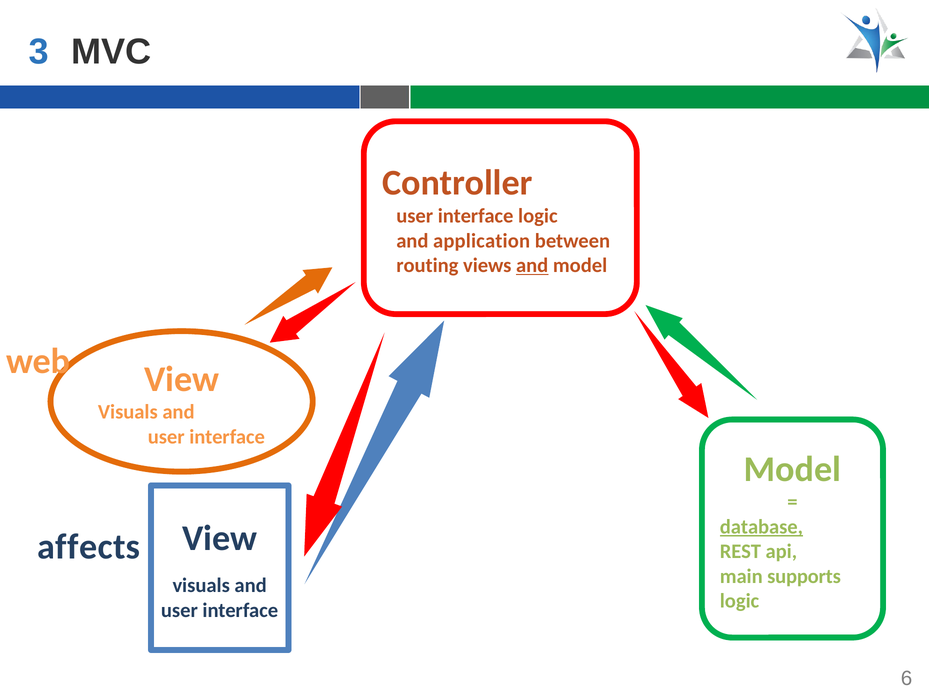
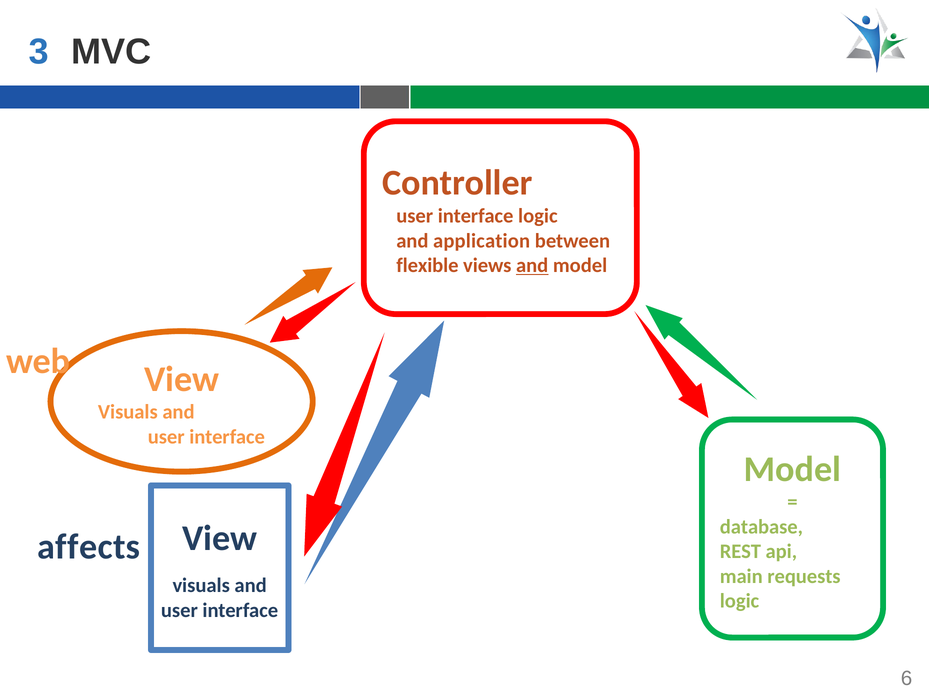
routing: routing -> flexible
database underline: present -> none
supports: supports -> requests
